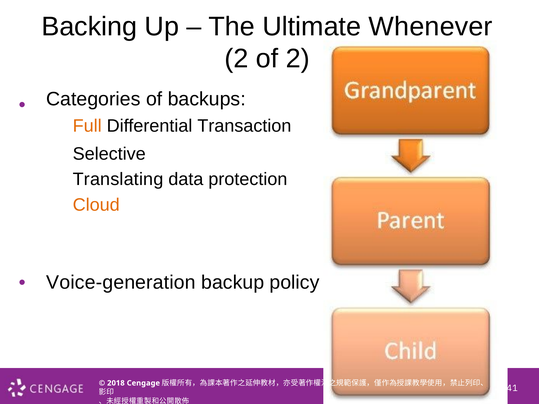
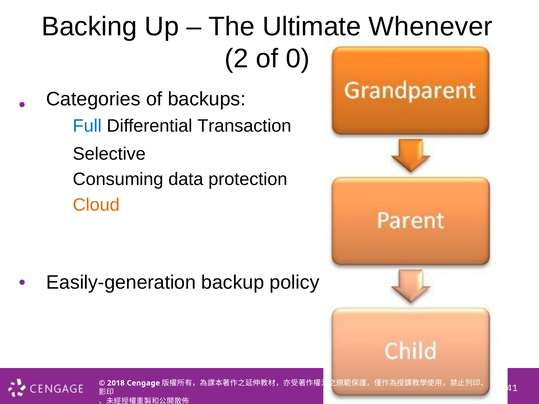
of 2: 2 -> 0
Full colour: orange -> blue
Translating: Translating -> Consuming
Voice-generation: Voice-generation -> Easily-generation
